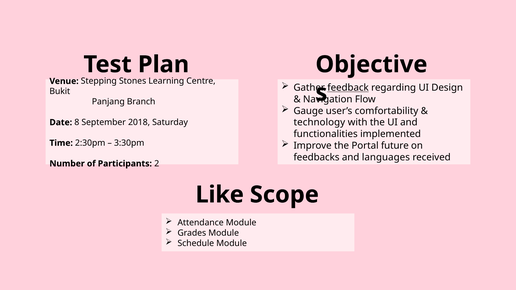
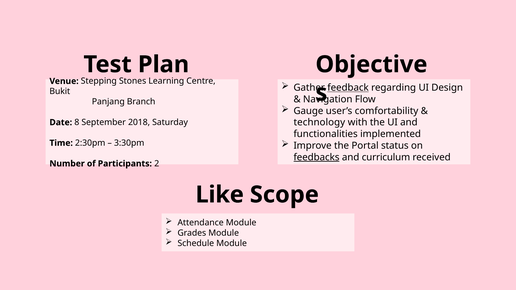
future: future -> status
feedbacks underline: none -> present
languages: languages -> curriculum
